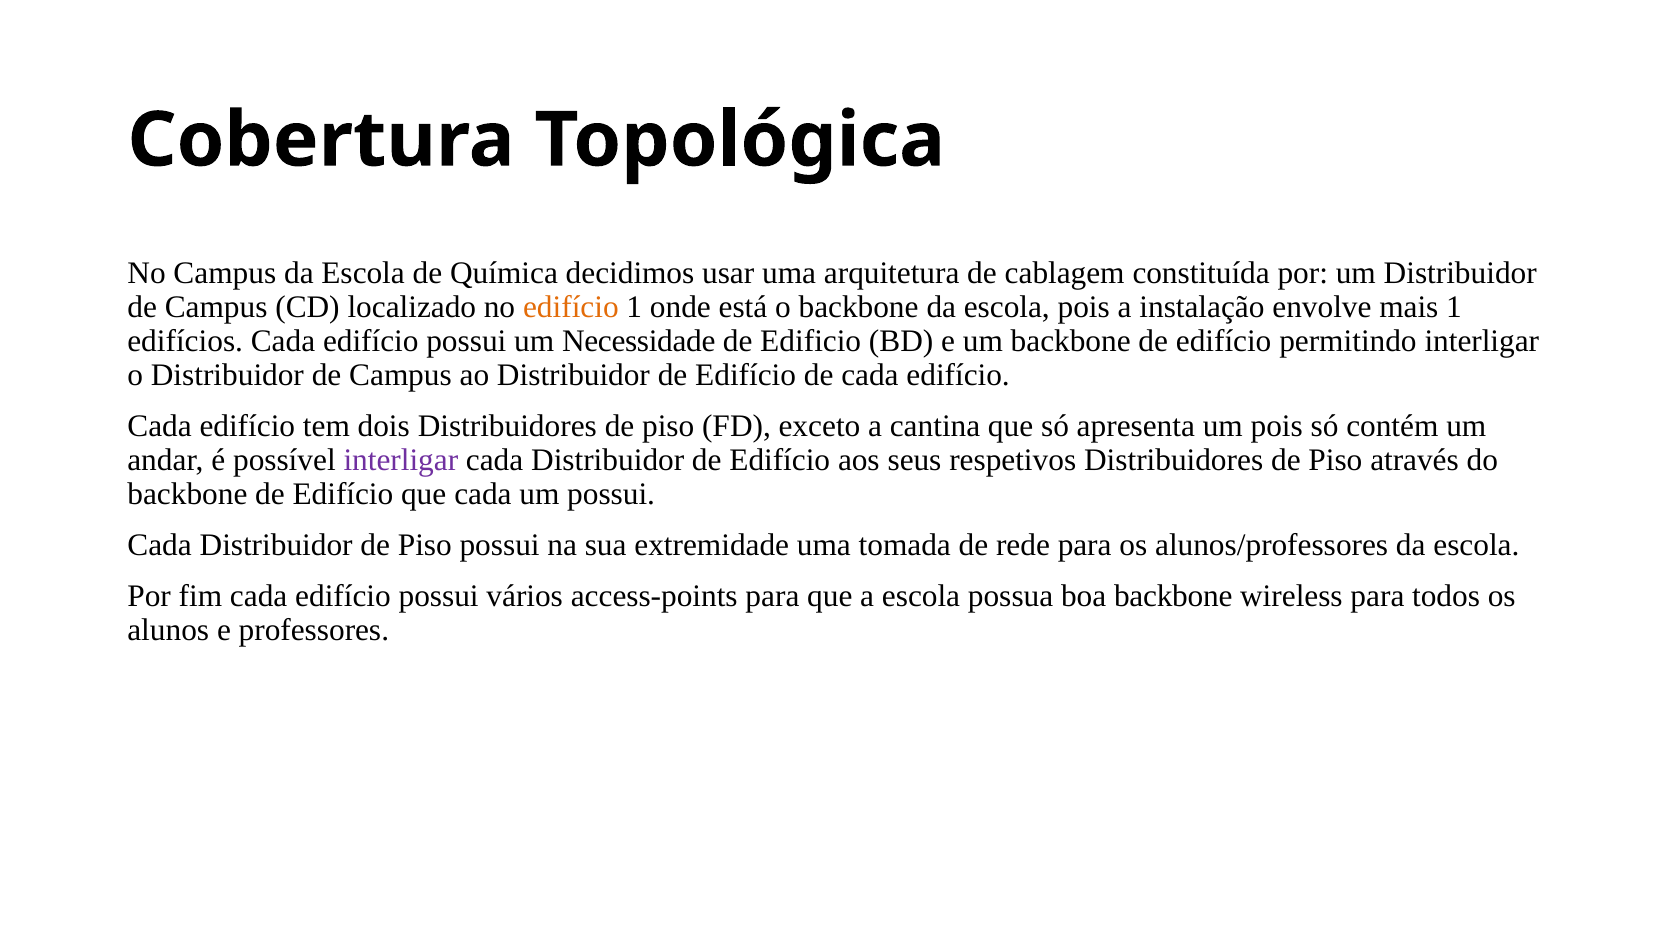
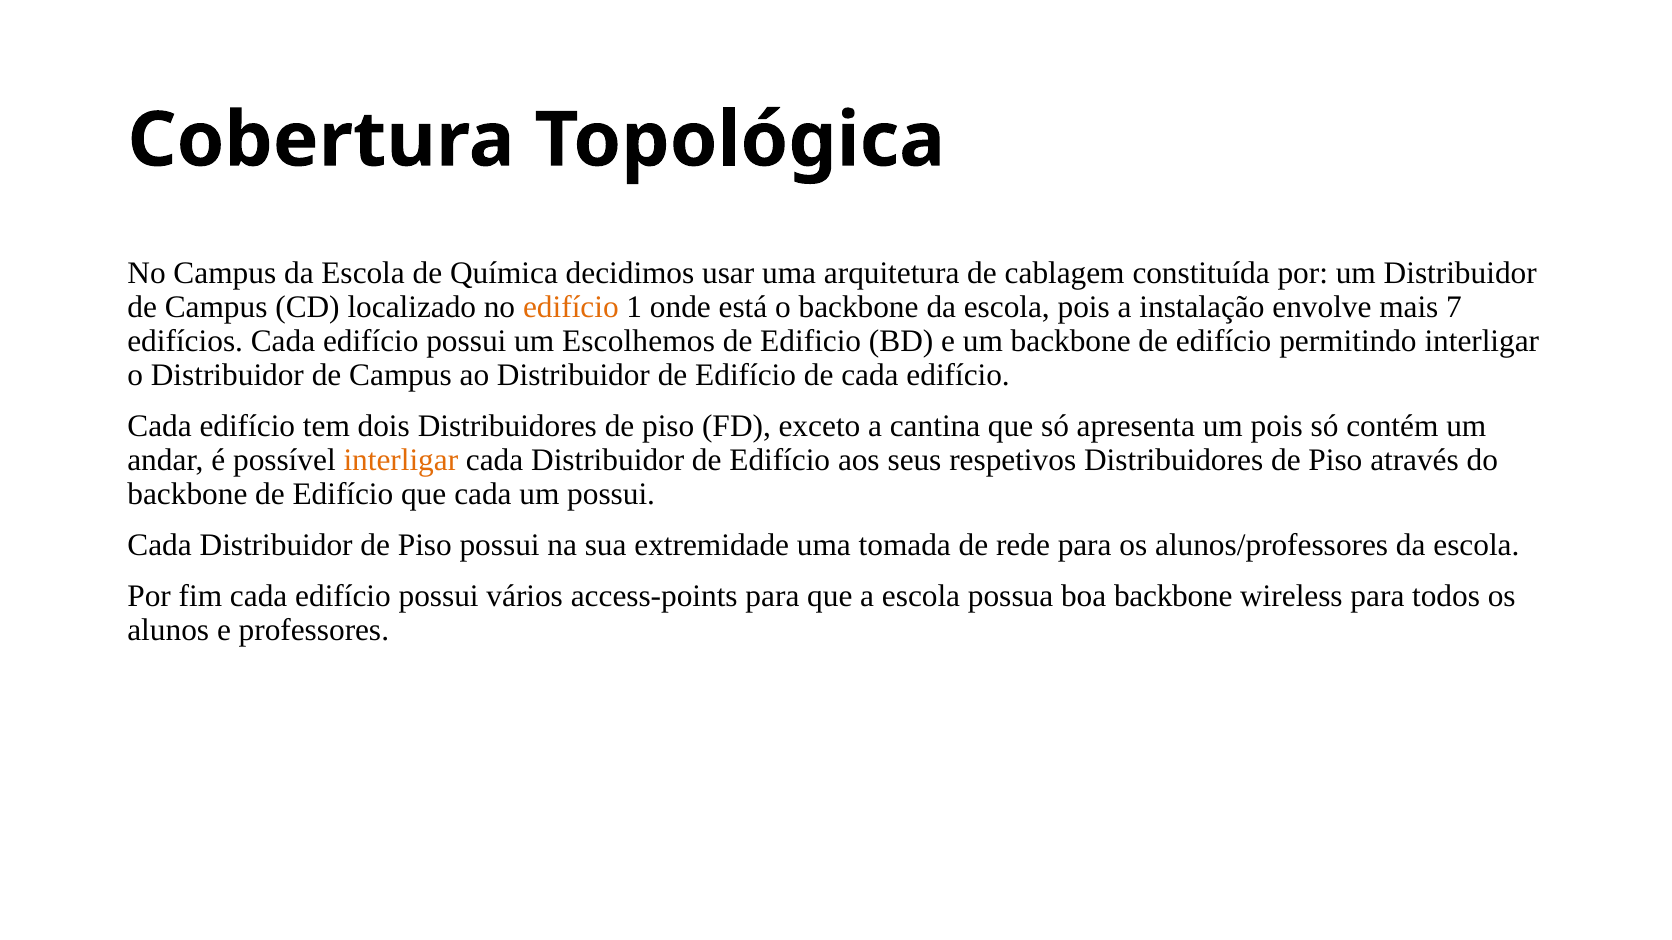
mais 1: 1 -> 7
Necessidade: Necessidade -> Escolhemos
interligar at (401, 460) colour: purple -> orange
